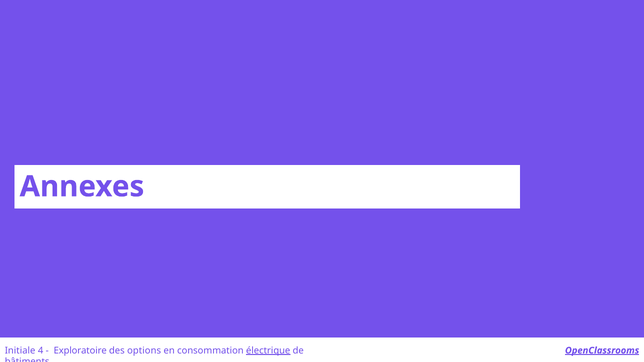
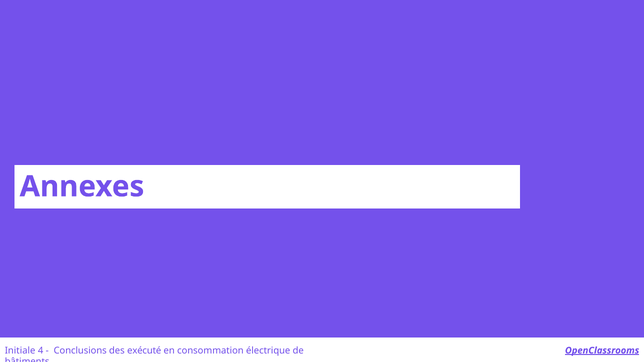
Exploratoire: Exploratoire -> Conclusions
options: options -> exécuté
électrique underline: present -> none
